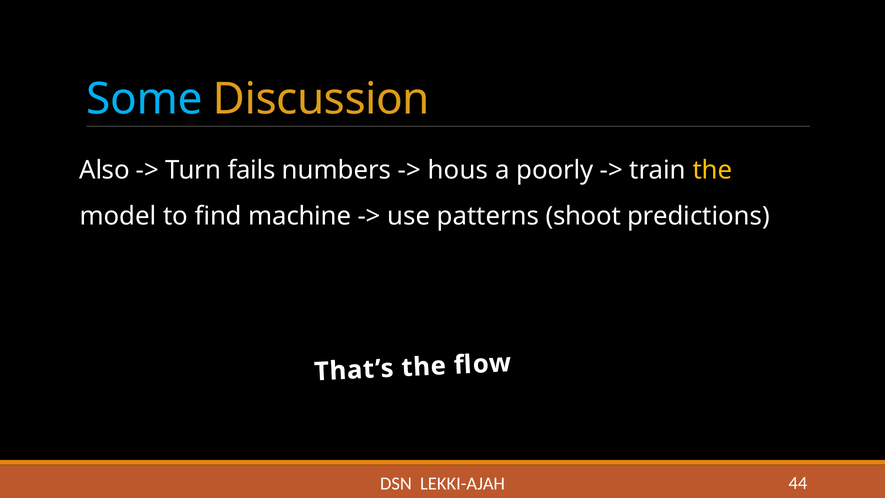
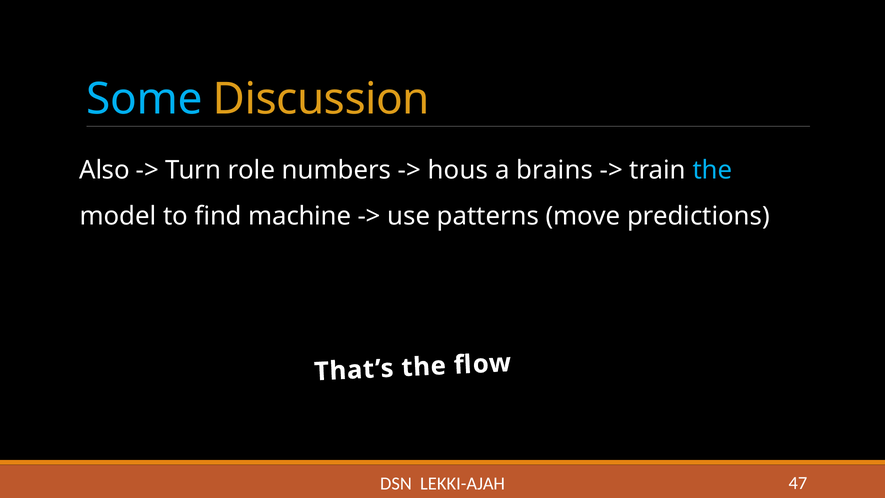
fails: fails -> role
poorly: poorly -> brains
the at (713, 170) colour: yellow -> light blue
shoot: shoot -> move
44: 44 -> 47
